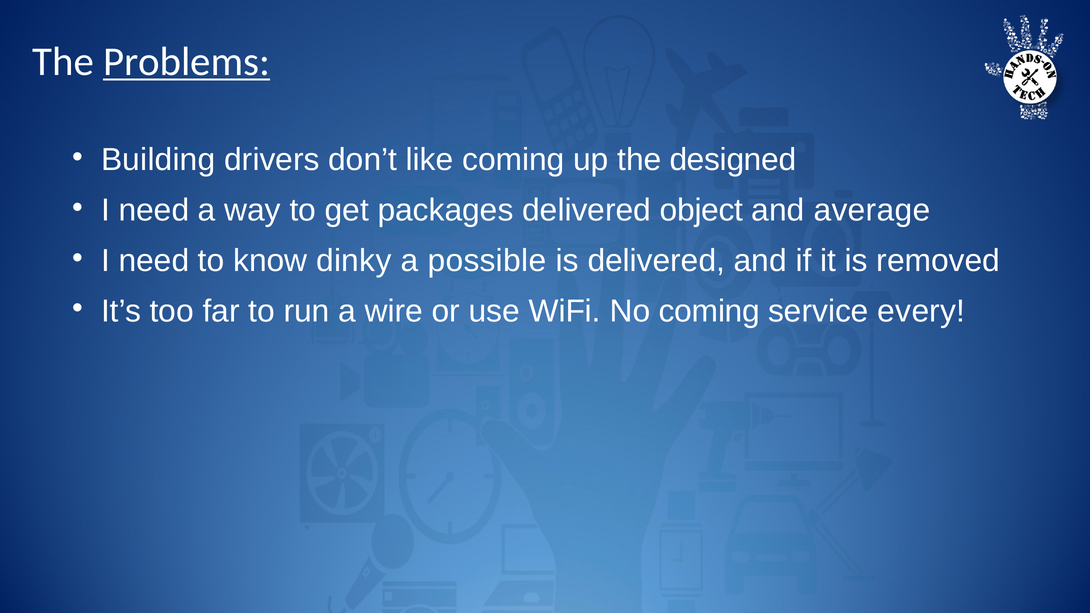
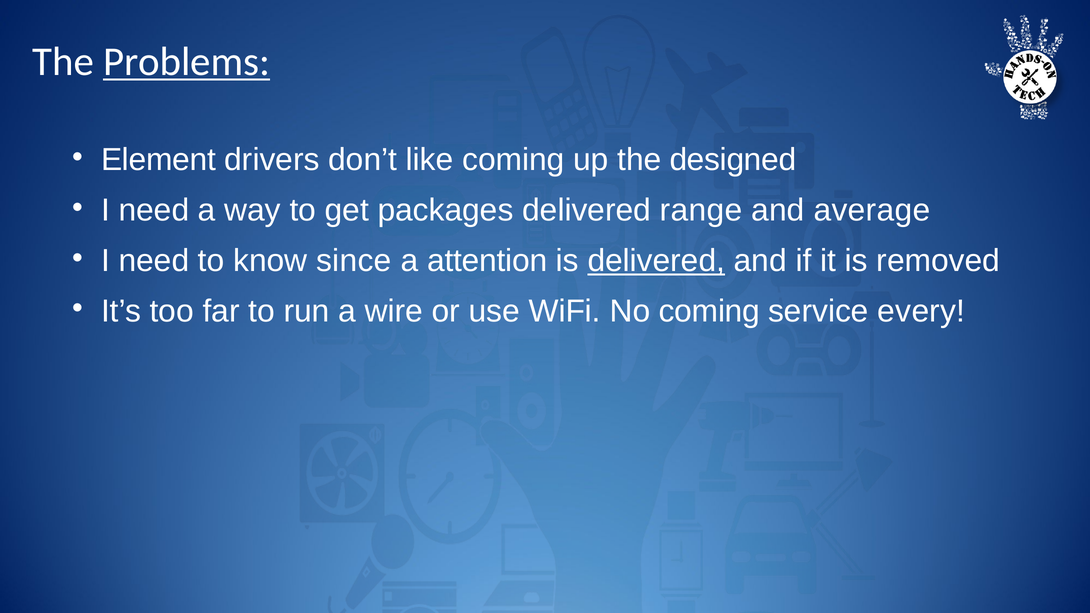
Building: Building -> Element
object: object -> range
dinky: dinky -> since
possible: possible -> attention
delivered at (656, 261) underline: none -> present
